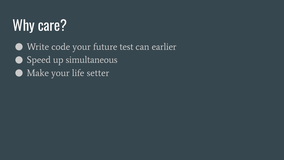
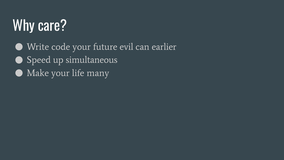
test: test -> evil
setter: setter -> many
